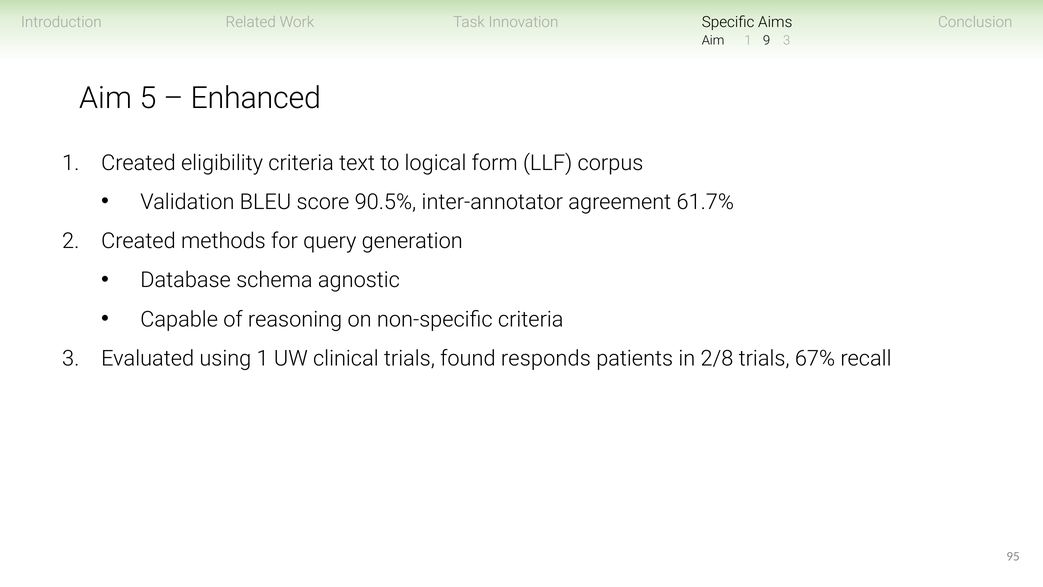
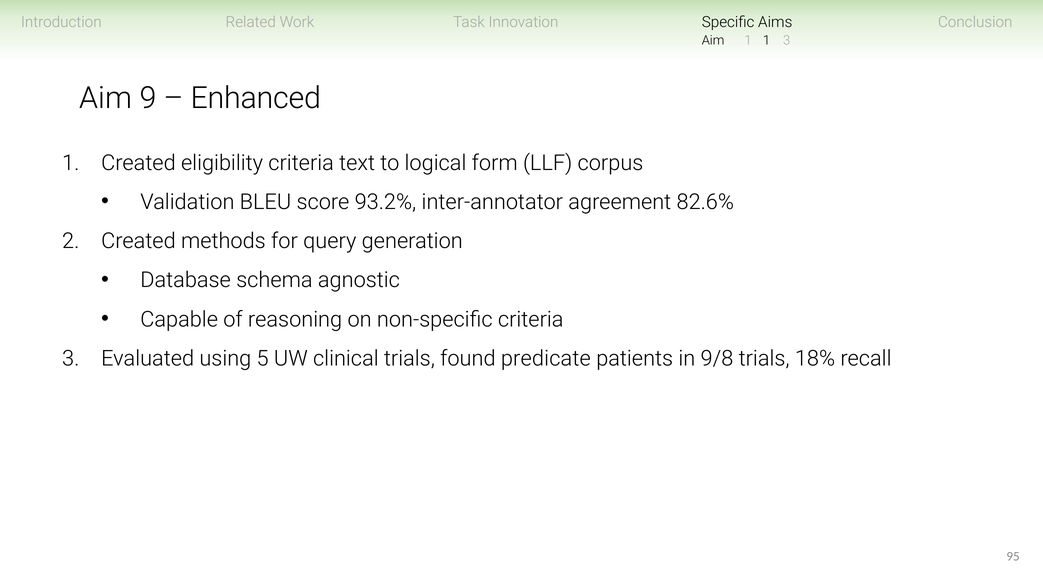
1 9: 9 -> 1
5: 5 -> 9
90.5%: 90.5% -> 93.2%
61.7%: 61.7% -> 82.6%
using 1: 1 -> 5
responds: responds -> predicate
2/8: 2/8 -> 9/8
67%: 67% -> 18%
